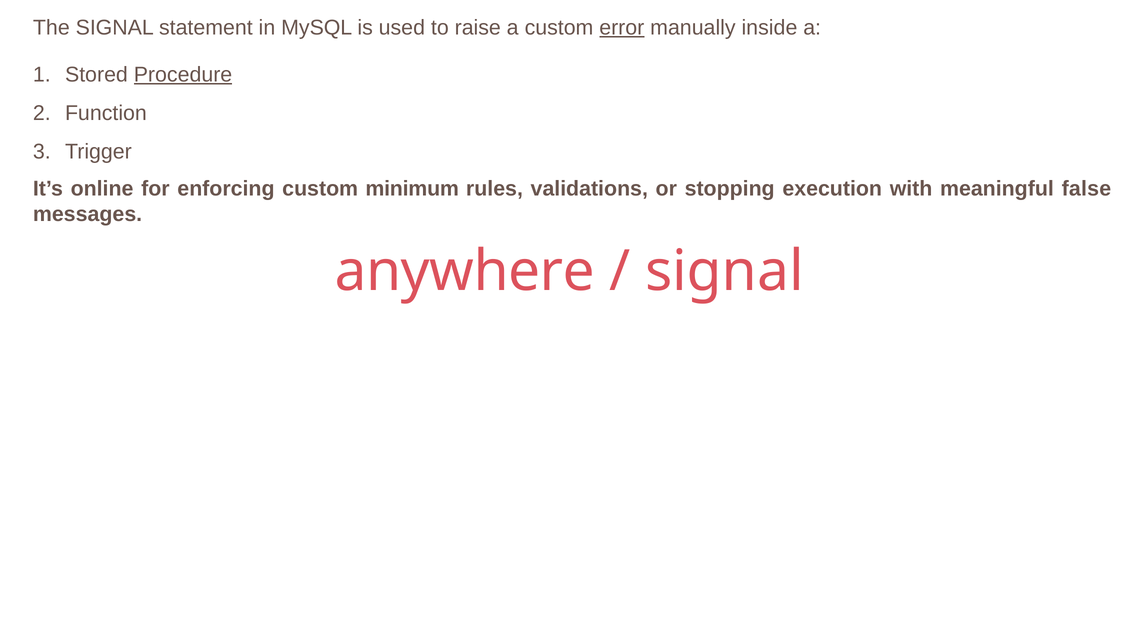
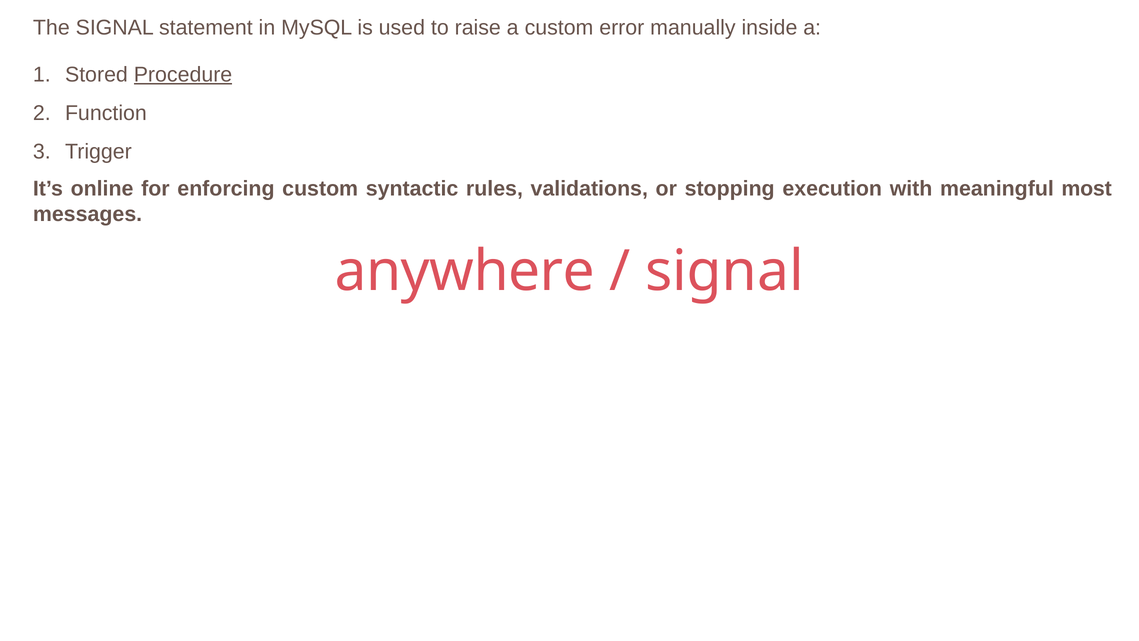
error underline: present -> none
minimum: minimum -> syntactic
false: false -> most
